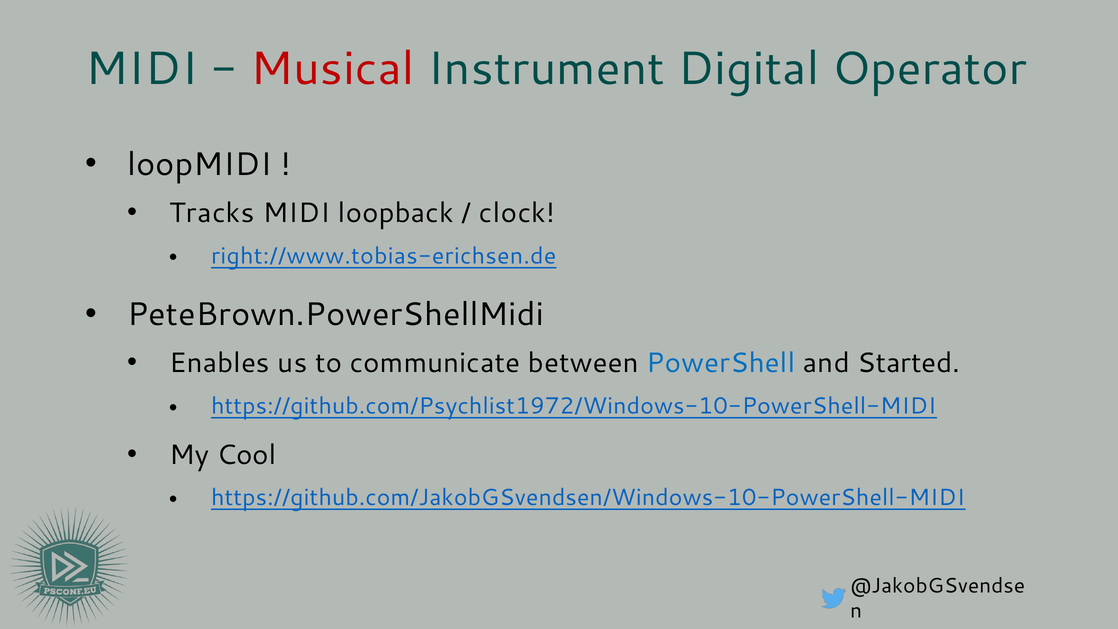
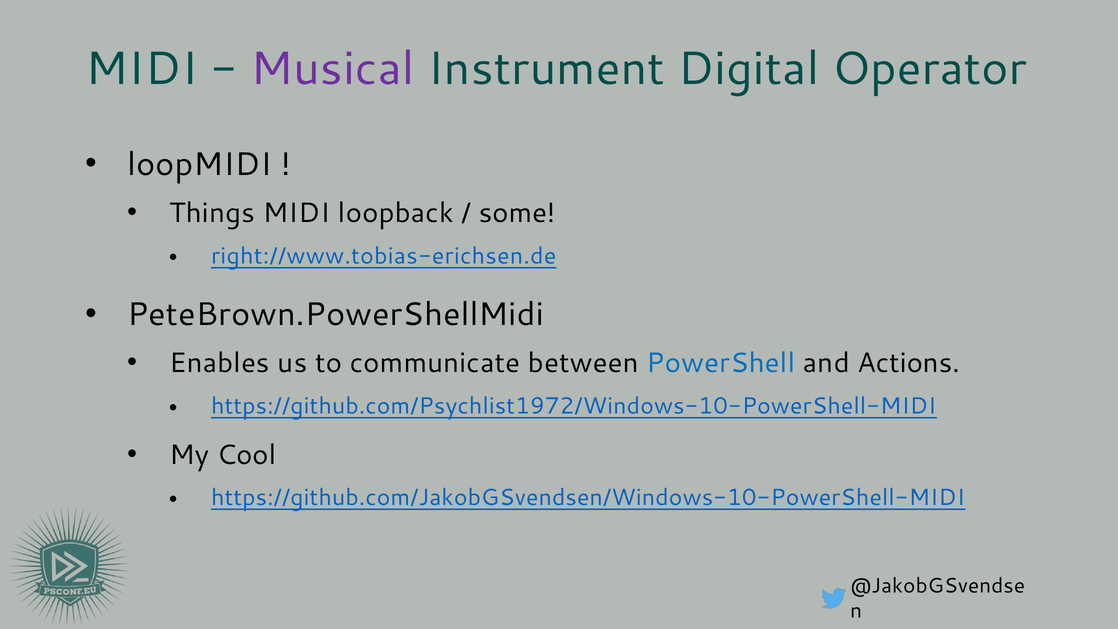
Musical colour: red -> purple
Tracks: Tracks -> Things
clock: clock -> some
Started: Started -> Actions
